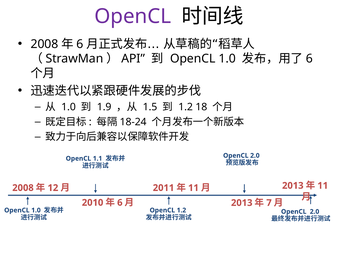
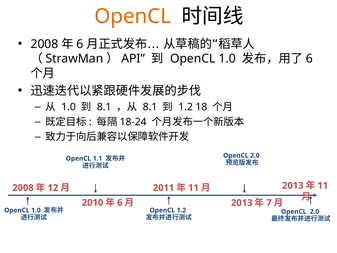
OpenCL at (133, 16) colour: purple -> orange
1.9 at (104, 107): 1.9 -> 8.1
1.5 at (150, 107): 1.5 -> 8.1
